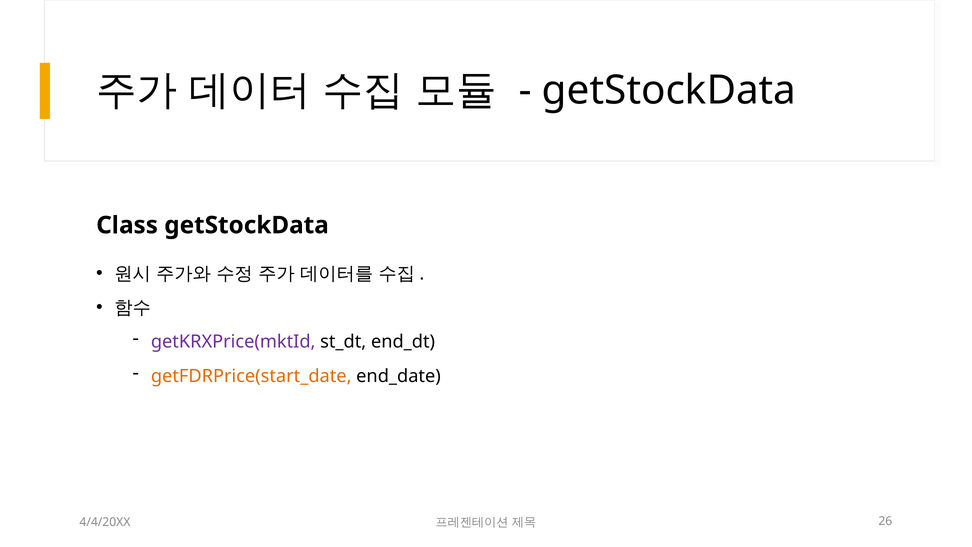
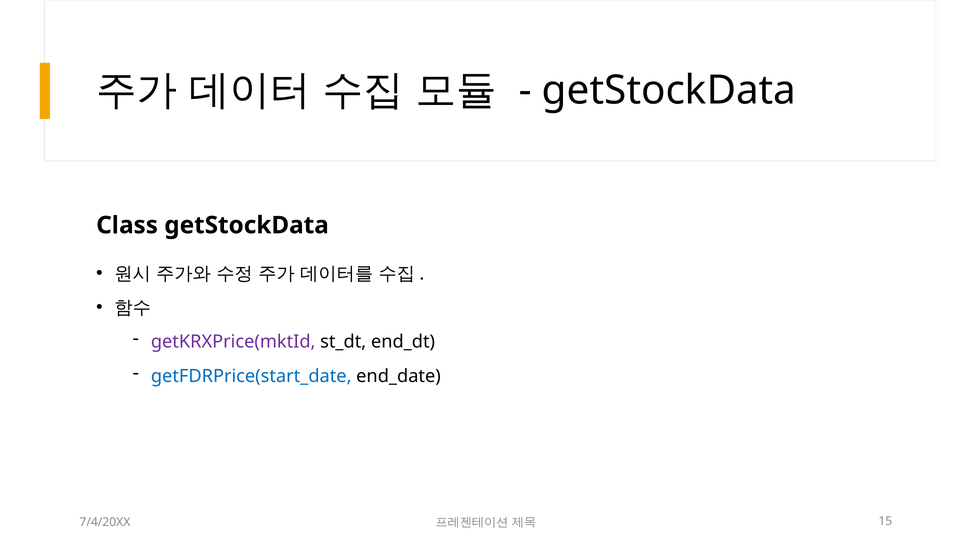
getFDRPrice(start_date colour: orange -> blue
4/4/20XX: 4/4/20XX -> 7/4/20XX
26: 26 -> 15
